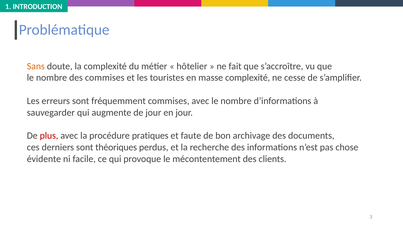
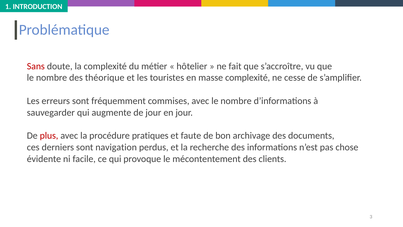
Sans colour: orange -> red
des commises: commises -> théorique
théoriques: théoriques -> navigation
